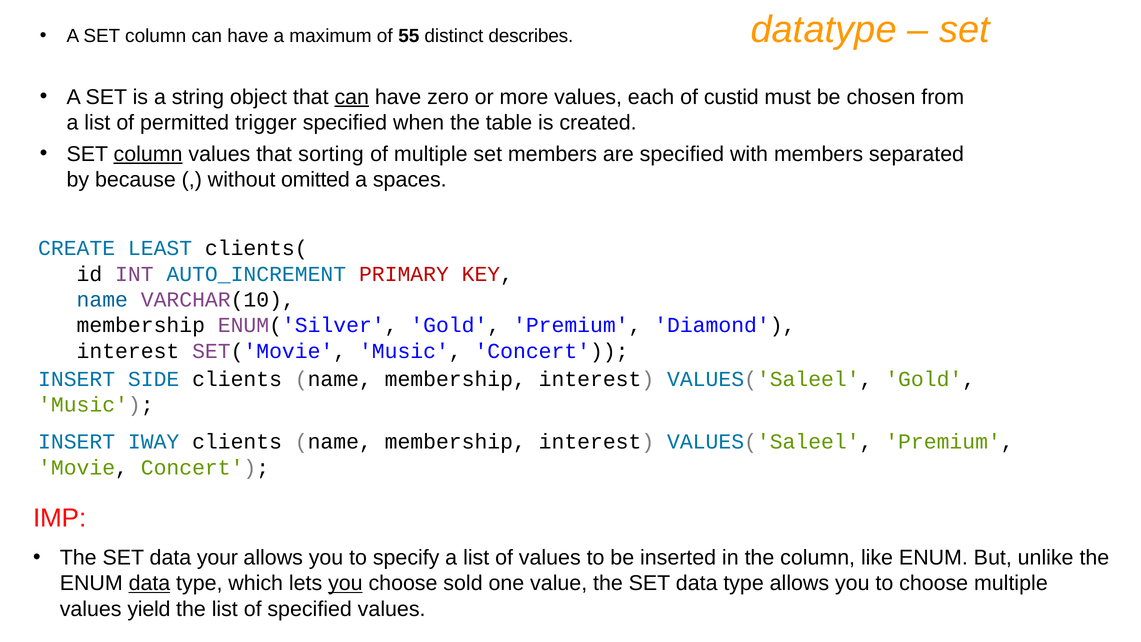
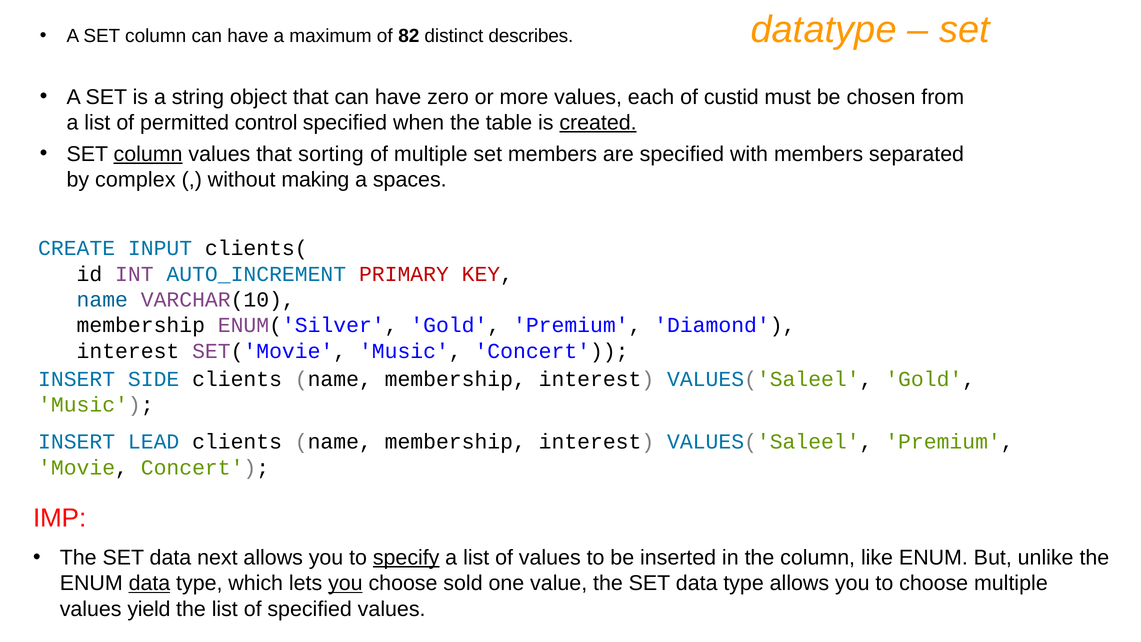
55: 55 -> 82
can at (352, 97) underline: present -> none
trigger: trigger -> control
created underline: none -> present
because: because -> complex
omitted: omitted -> making
LEAST: LEAST -> INPUT
IWAY: IWAY -> LEAD
your: your -> next
specify underline: none -> present
